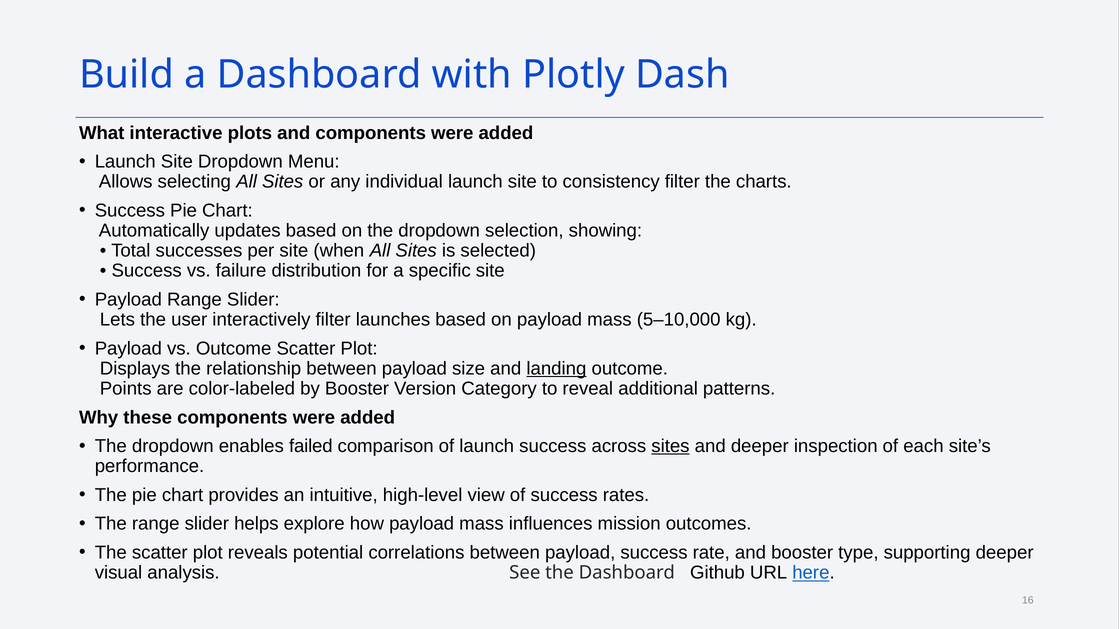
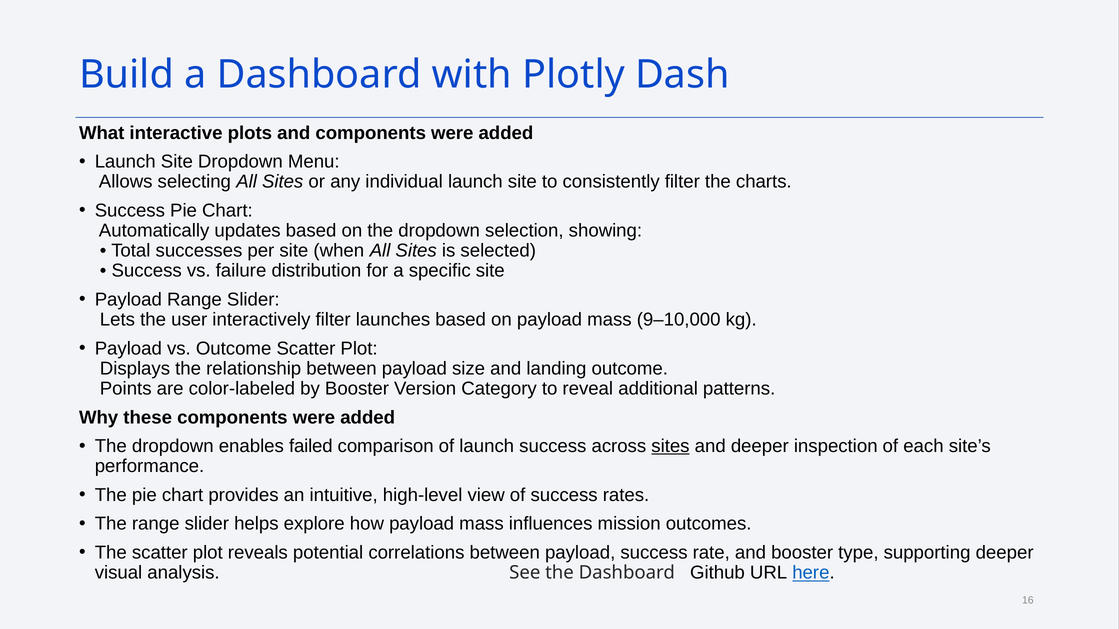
consistency: consistency -> consistently
5–10,000: 5–10,000 -> 9–10,000
landing underline: present -> none
